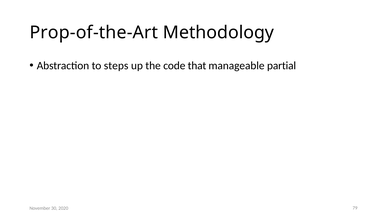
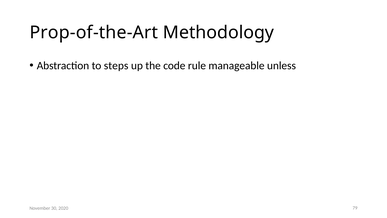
that: that -> rule
partial: partial -> unless
